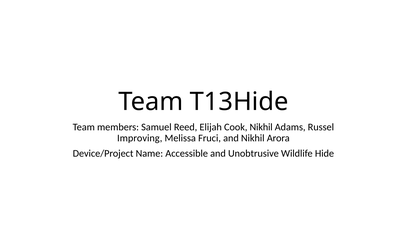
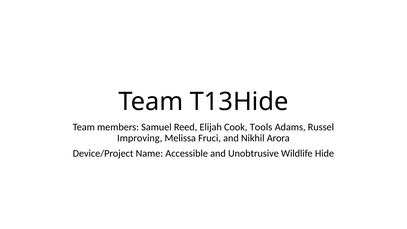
Cook Nikhil: Nikhil -> Tools
